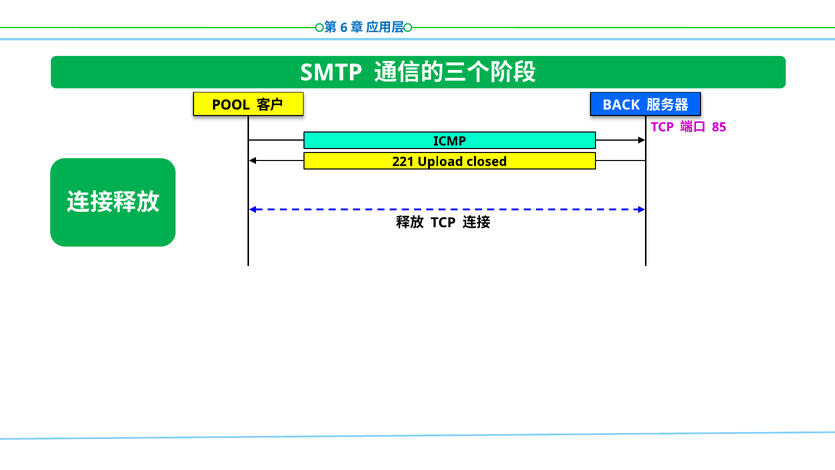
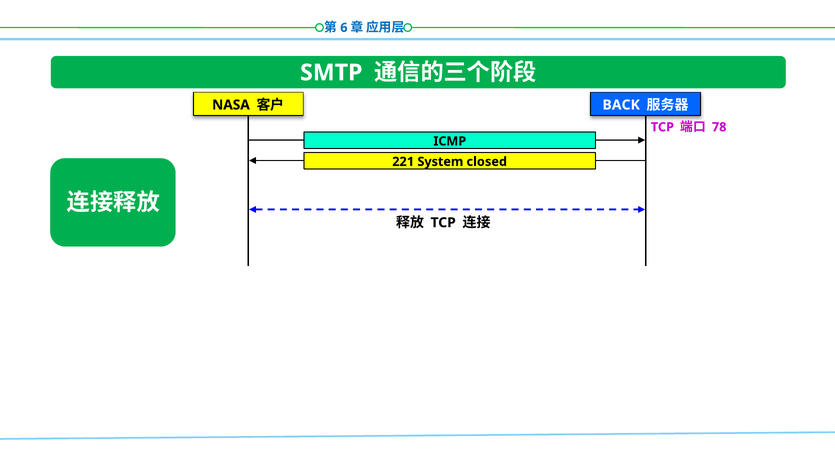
POOL: POOL -> NASA
85: 85 -> 78
Upload: Upload -> System
